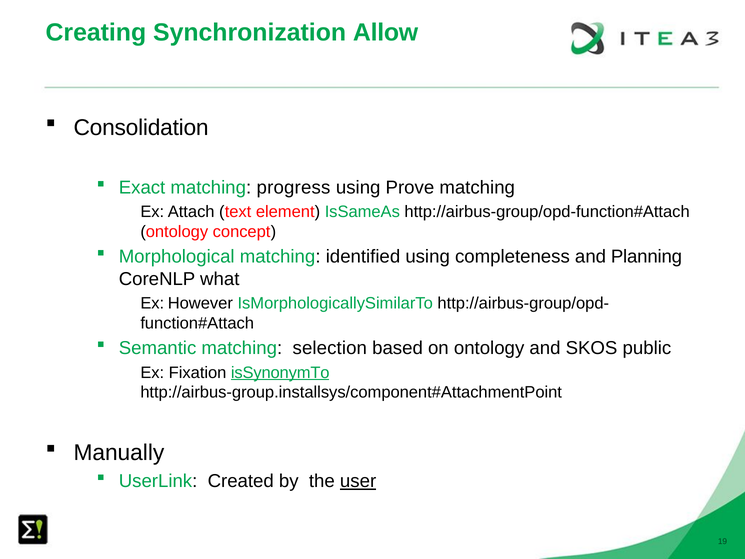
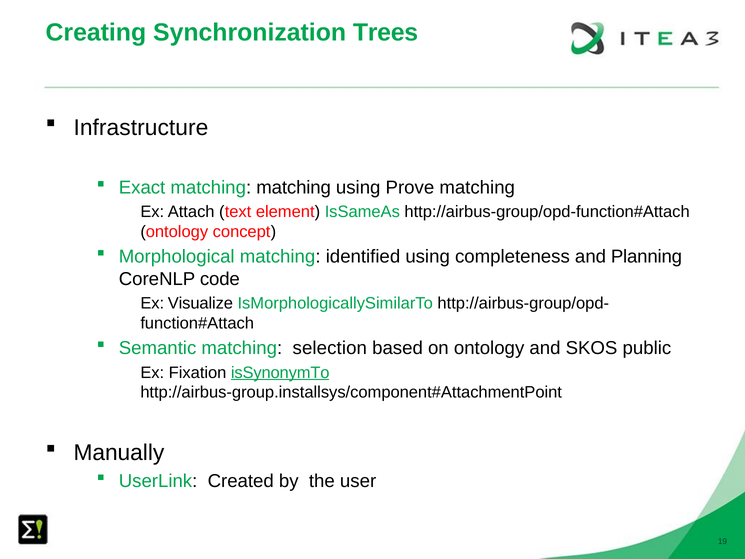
Allow: Allow -> Trees
Consolidation: Consolidation -> Infrastructure
matching progress: progress -> matching
what: what -> code
However: However -> Visualize
user underline: present -> none
